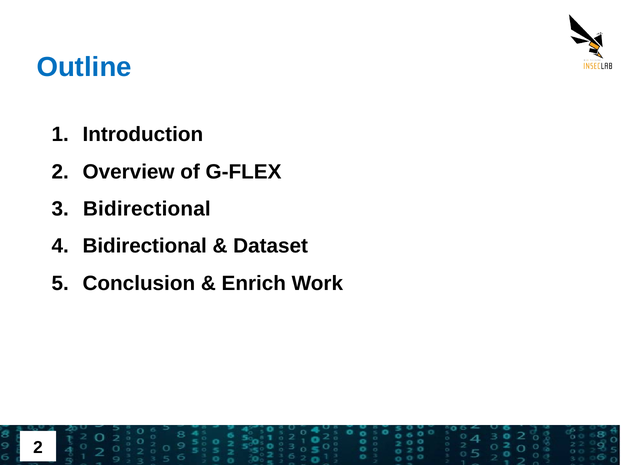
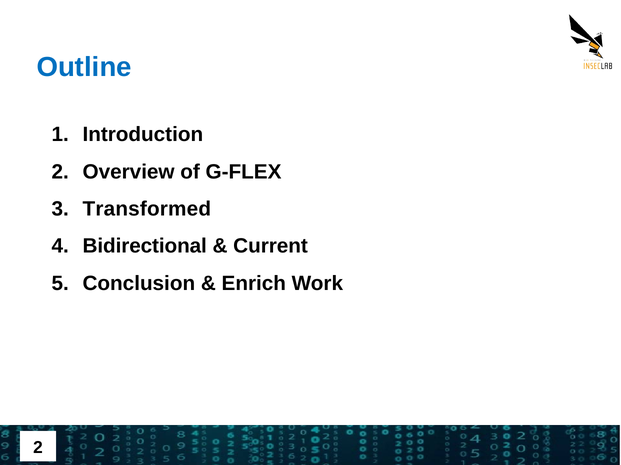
Bidirectional at (147, 209): Bidirectional -> Transformed
Dataset: Dataset -> Current
